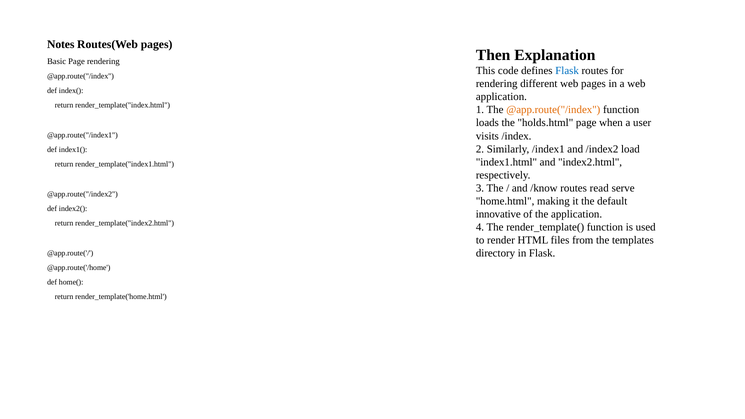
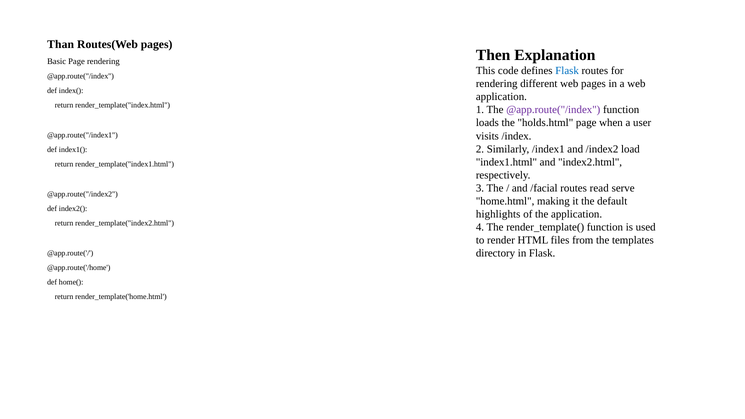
Notes: Notes -> Than
@app.route("/index at (553, 110) colour: orange -> purple
/know: /know -> /facial
innovative: innovative -> highlights
